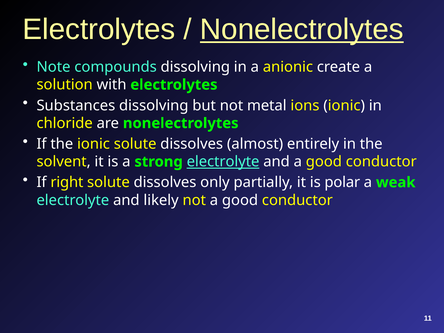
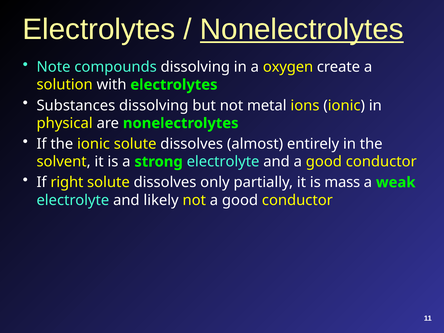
anionic: anionic -> oxygen
chloride: chloride -> physical
electrolyte at (223, 162) underline: present -> none
polar: polar -> mass
